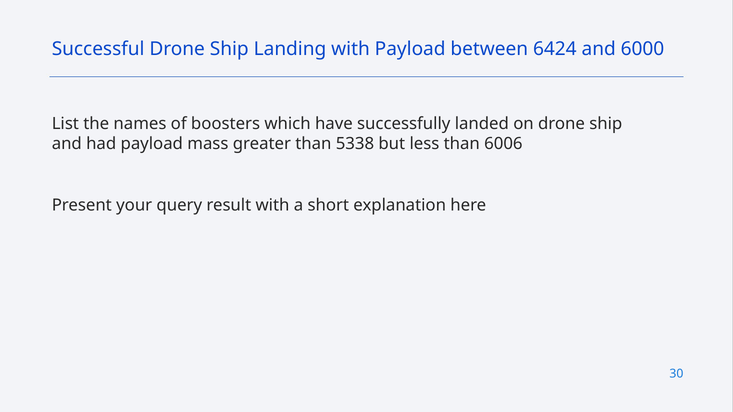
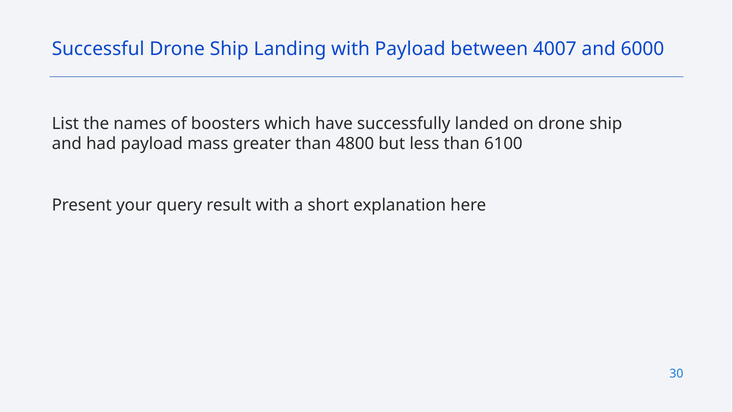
6424: 6424 -> 4007
5338: 5338 -> 4800
6006: 6006 -> 6100
